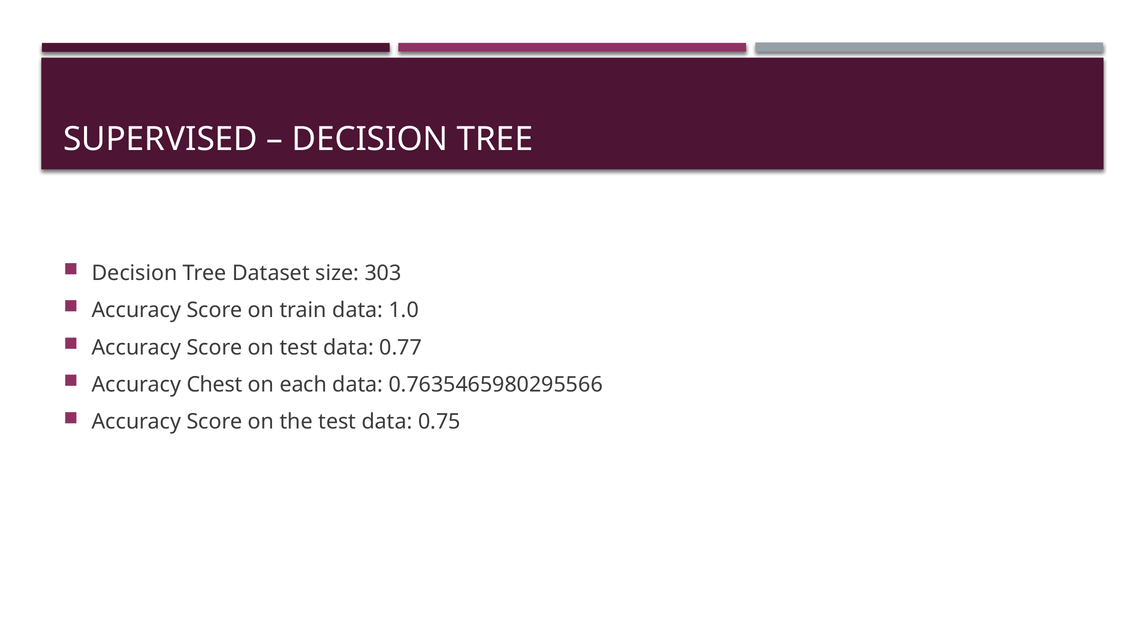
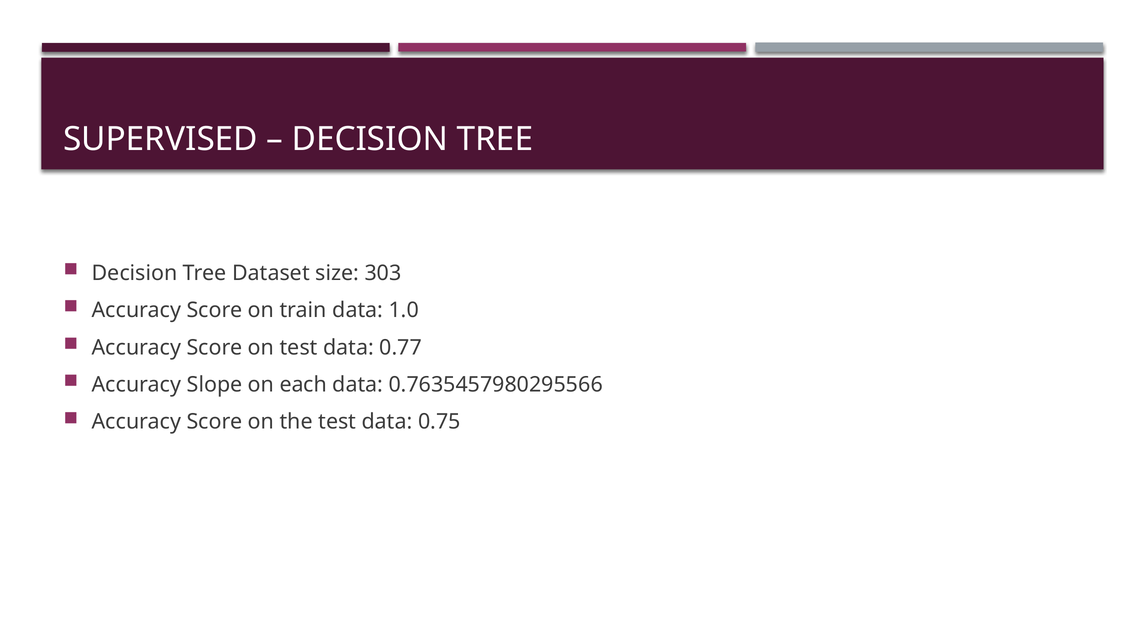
Chest: Chest -> Slope
0.7635465980295566: 0.7635465980295566 -> 0.7635457980295566
